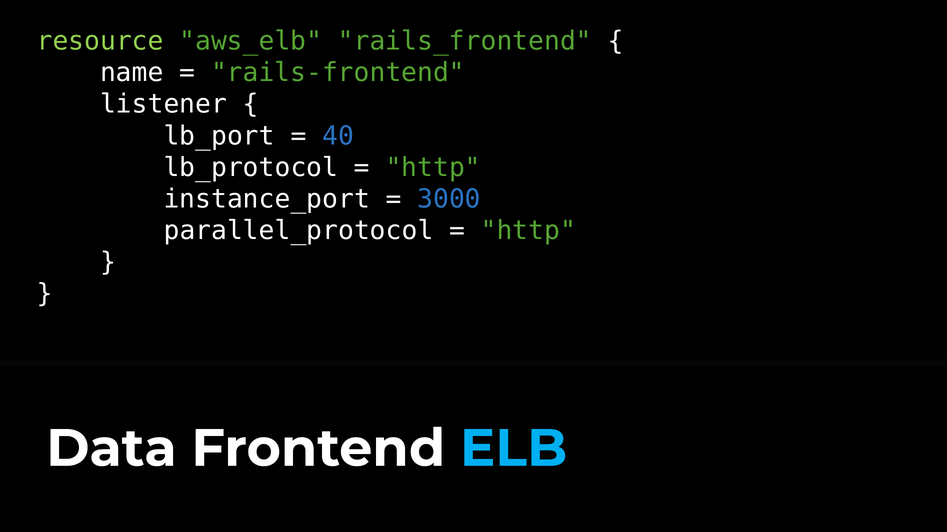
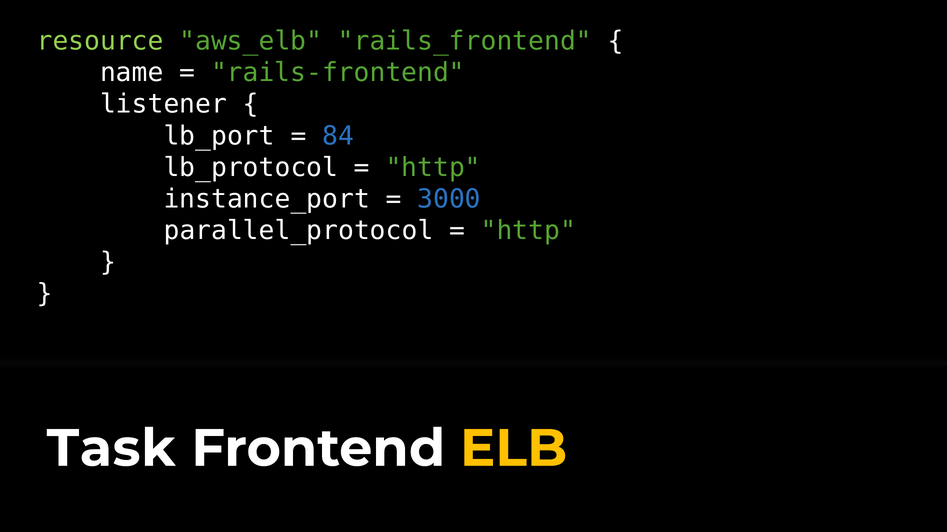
40: 40 -> 84
Data: Data -> Task
ELB colour: light blue -> yellow
